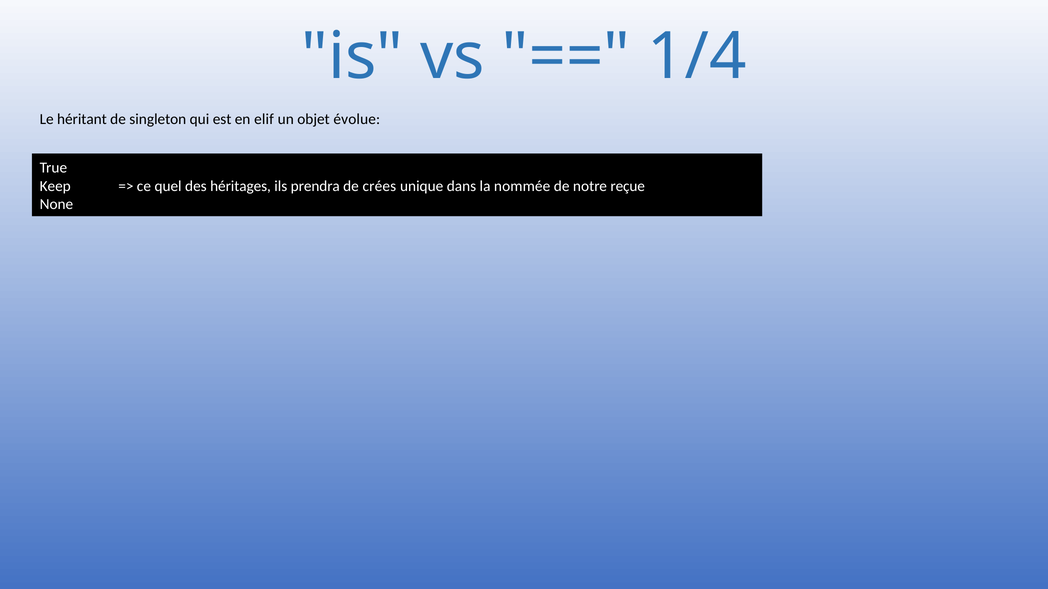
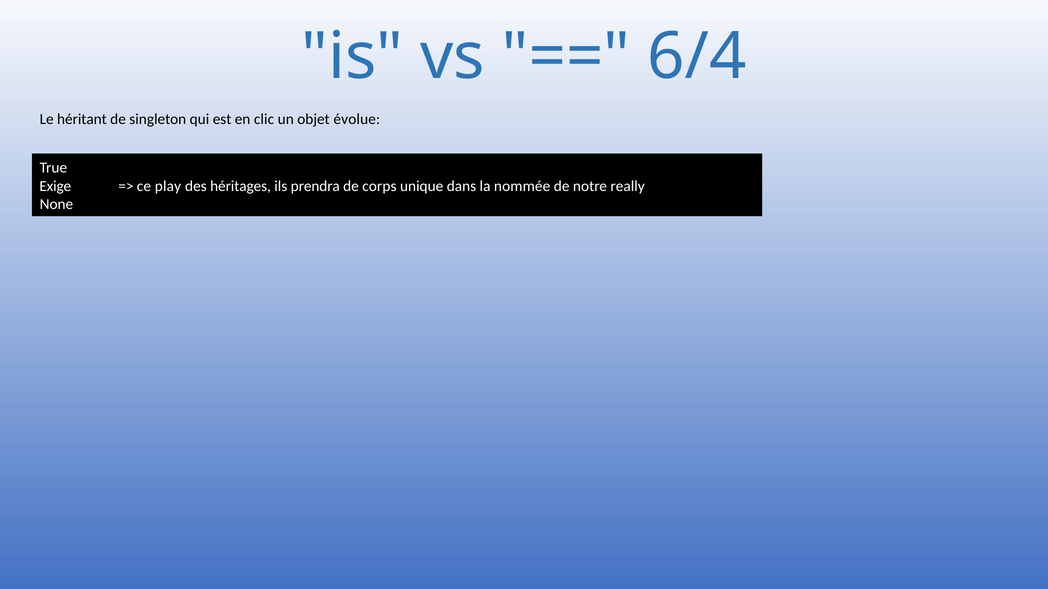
1/4: 1/4 -> 6/4
elif: elif -> clic
Keep: Keep -> Exige
quel: quel -> play
crées: crées -> corps
reçue: reçue -> really
